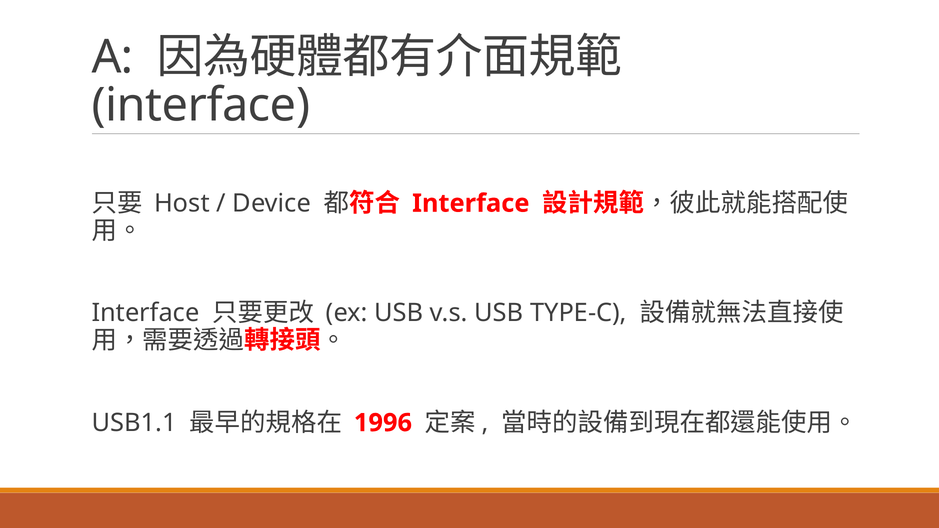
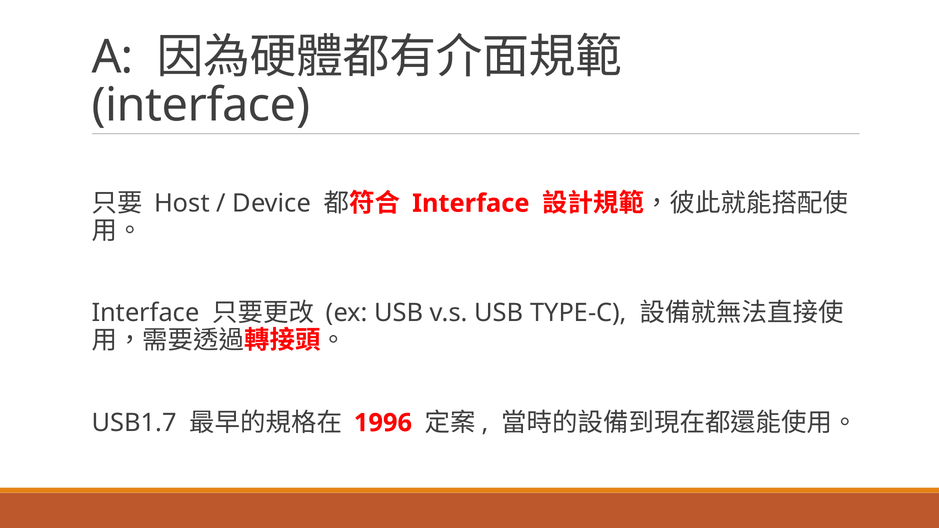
USB1.1: USB1.1 -> USB1.7
